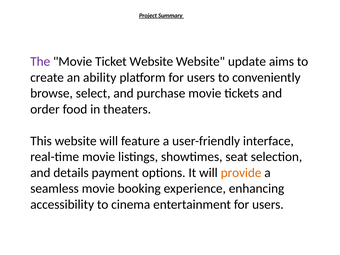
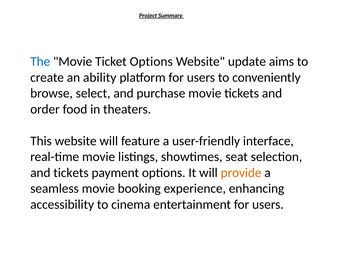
The colour: purple -> blue
Ticket Website: Website -> Options
and details: details -> tickets
